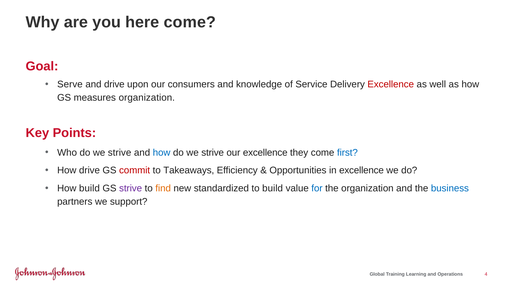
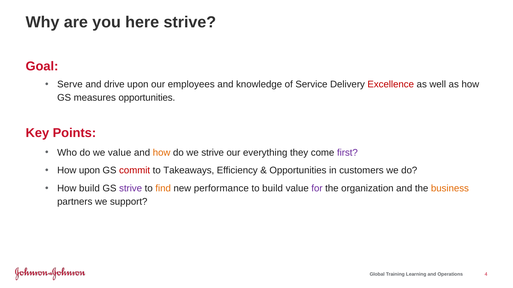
here come: come -> strive
consumers: consumers -> employees
measures organization: organization -> opportunities
Who do we strive: strive -> value
how at (162, 153) colour: blue -> orange
our excellence: excellence -> everything
first colour: blue -> purple
How drive: drive -> upon
in excellence: excellence -> customers
standardized: standardized -> performance
for colour: blue -> purple
business colour: blue -> orange
